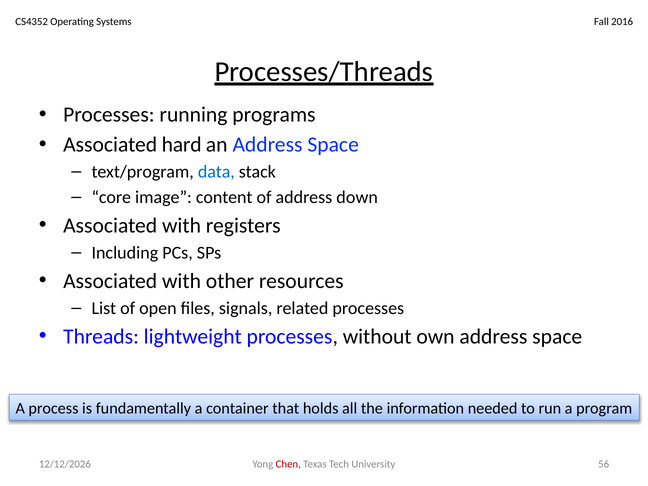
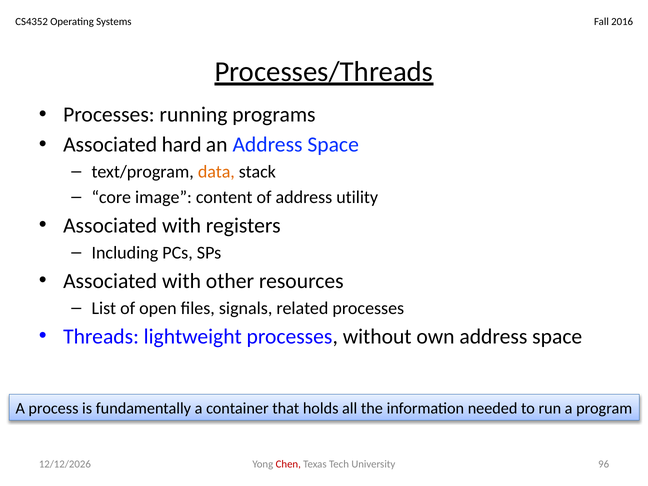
data colour: blue -> orange
down: down -> utility
56: 56 -> 96
